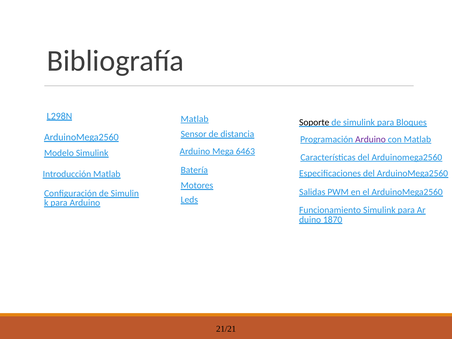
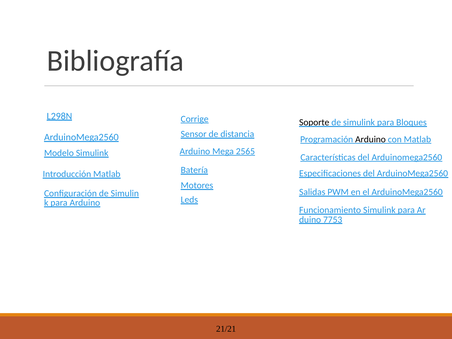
Matlab at (195, 119): Matlab -> Corrige
Arduino at (371, 139) colour: purple -> black
6463: 6463 -> 2565
1870: 1870 -> 7753
